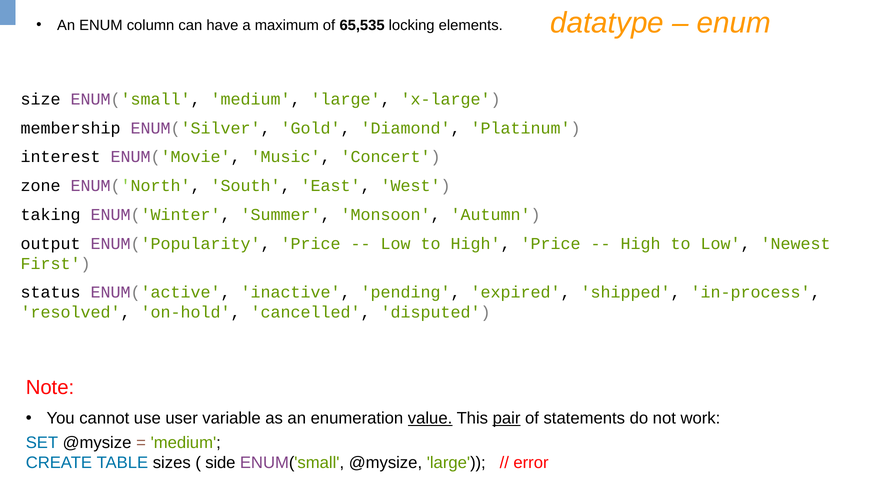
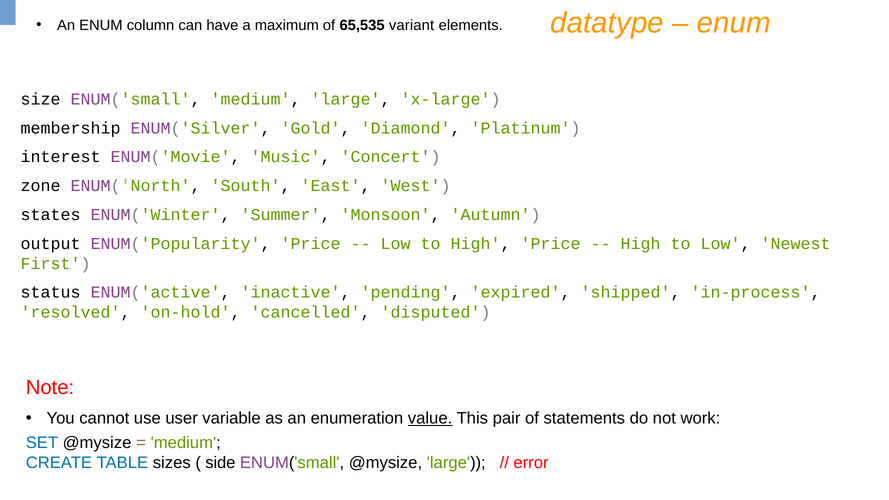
locking: locking -> variant
taking: taking -> states
pair underline: present -> none
